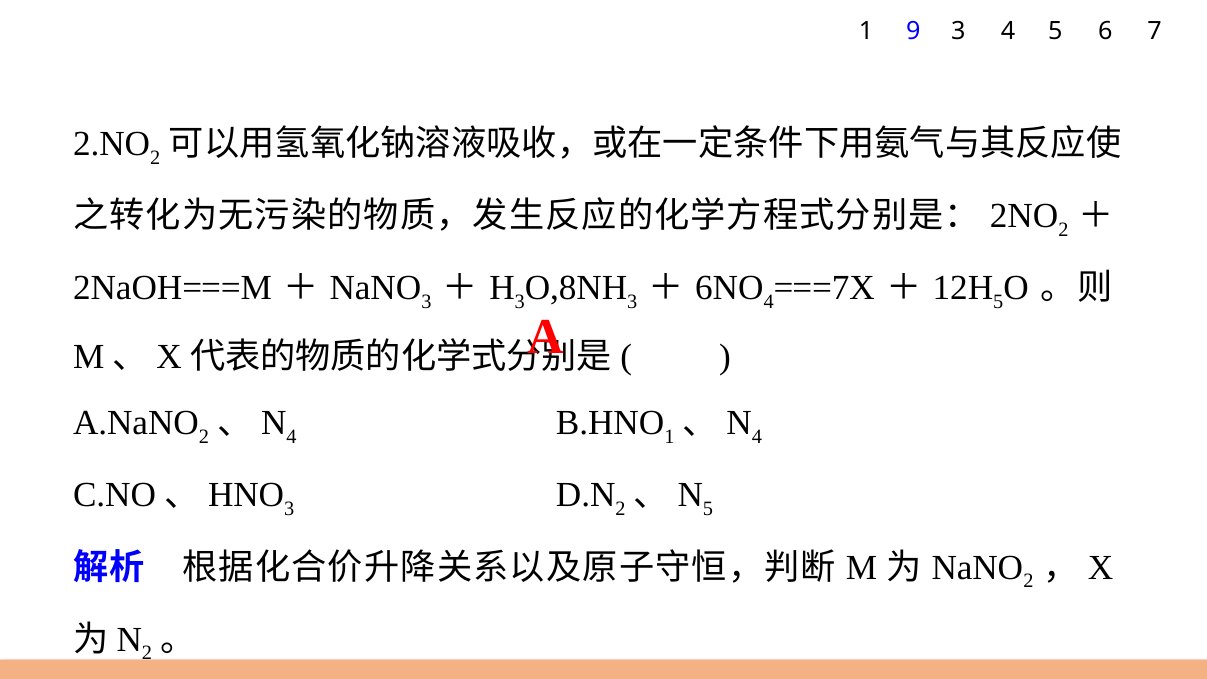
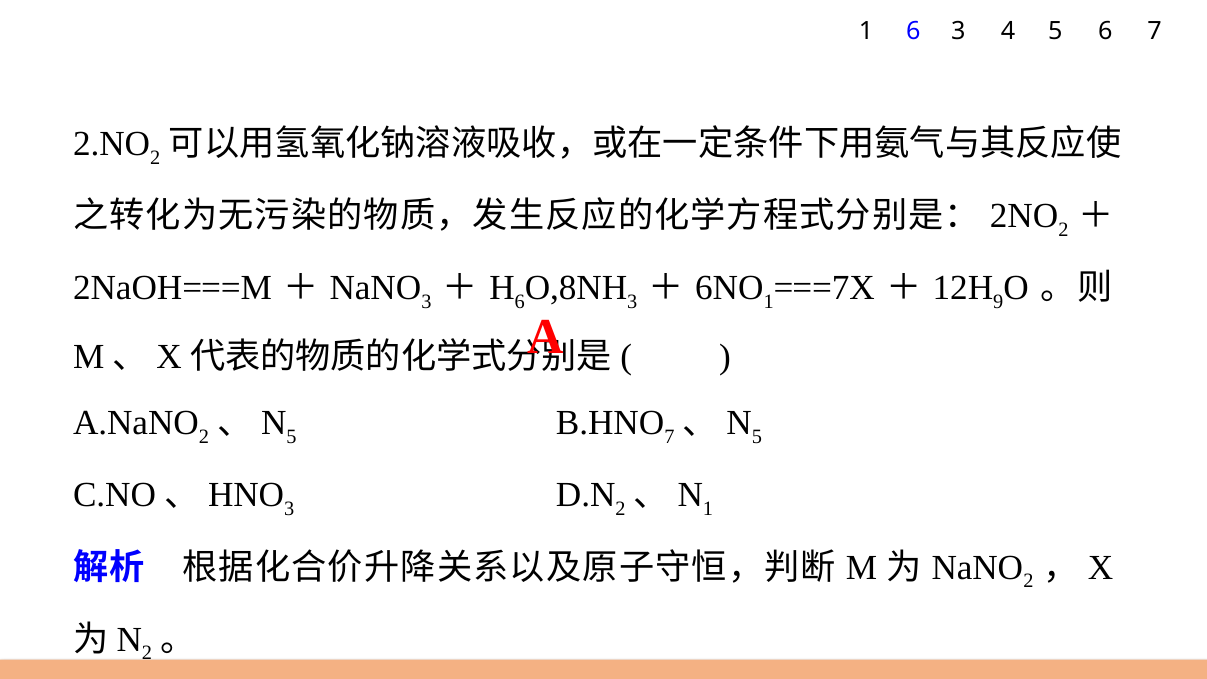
1 9: 9 -> 6
3 at (520, 302): 3 -> 6
4 at (769, 302): 4 -> 1
5 at (998, 302): 5 -> 9
4 at (291, 437): 4 -> 5
1 at (669, 437): 1 -> 7
4 at (757, 437): 4 -> 5
5 at (708, 509): 5 -> 1
